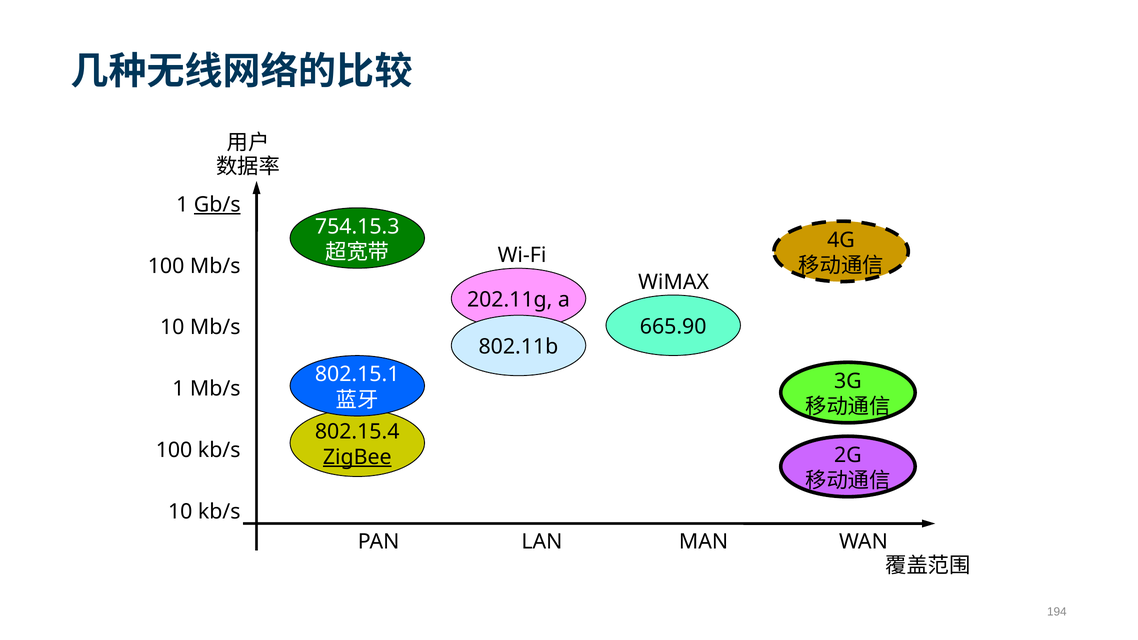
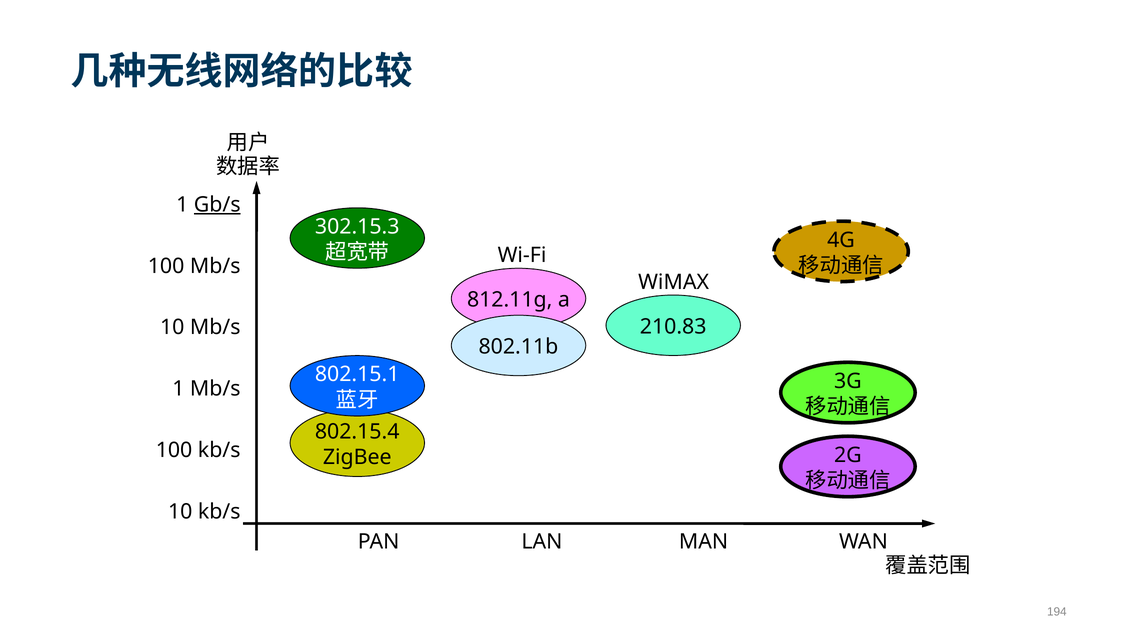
754.15.3: 754.15.3 -> 302.15.3
202.11g: 202.11g -> 812.11g
665.90: 665.90 -> 210.83
ZigBee underline: present -> none
